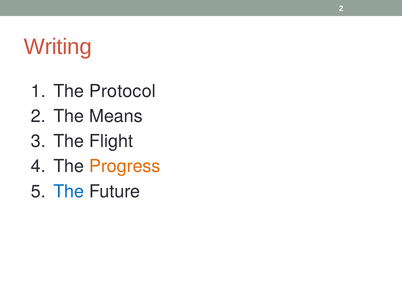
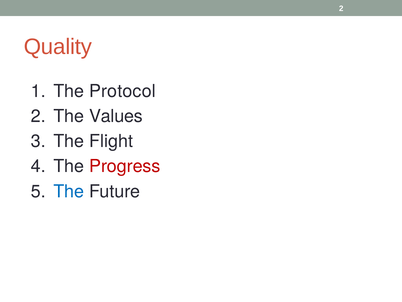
Writing: Writing -> Quality
Means: Means -> Values
Progress colour: orange -> red
